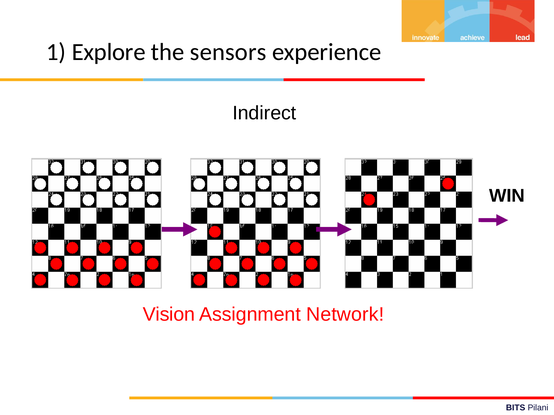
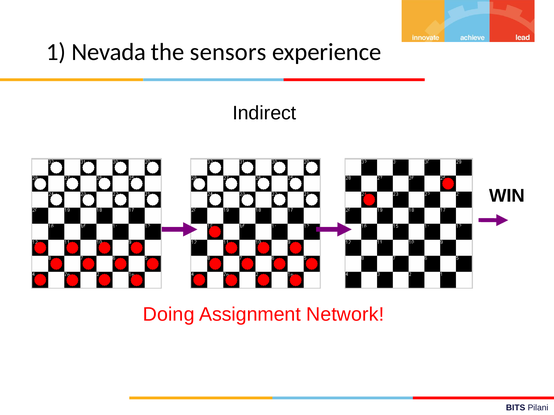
Explore: Explore -> Nevada
Vision: Vision -> Doing
